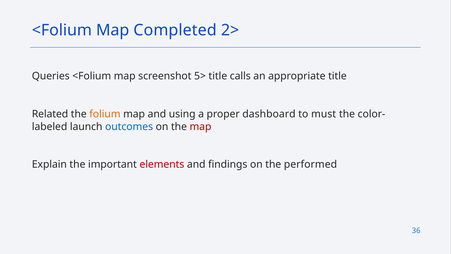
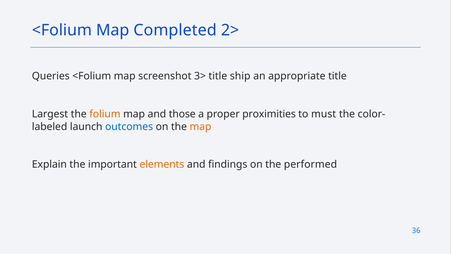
5>: 5> -> 3>
calls: calls -> ship
Related: Related -> Largest
using: using -> those
dashboard: dashboard -> proximities
map at (200, 126) colour: red -> orange
elements colour: red -> orange
